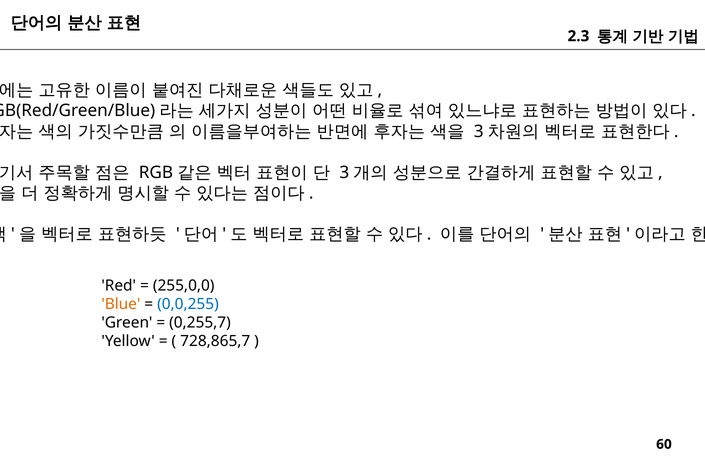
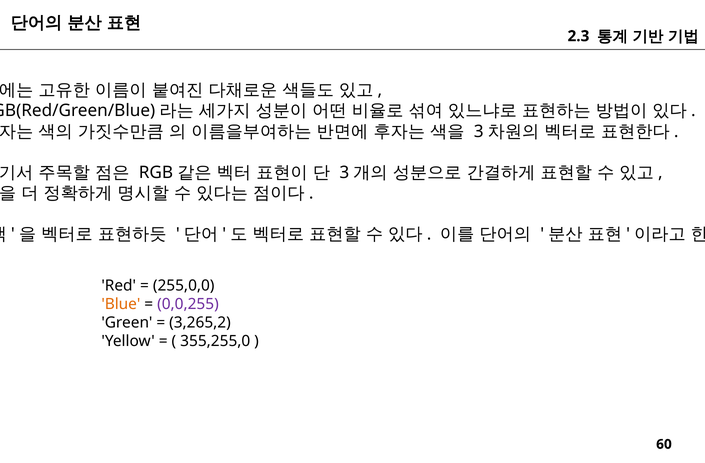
0,0,255 colour: blue -> purple
0,255,7: 0,255,7 -> 3,265,2
728,865,7: 728,865,7 -> 355,255,0
